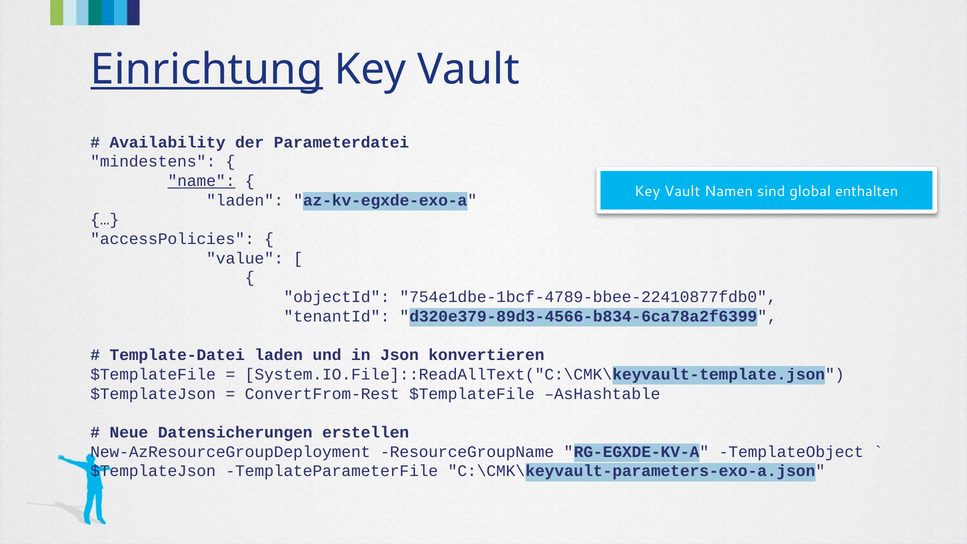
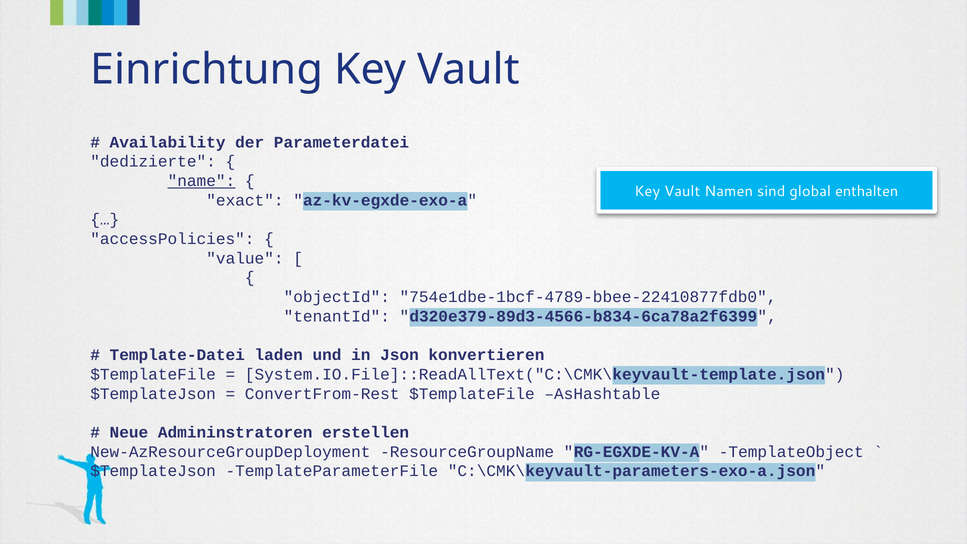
Einrichtung underline: present -> none
mindestens: mindestens -> dedizierte
laden at (245, 200): laden -> exact
Datensicherungen: Datensicherungen -> Admininstratoren
